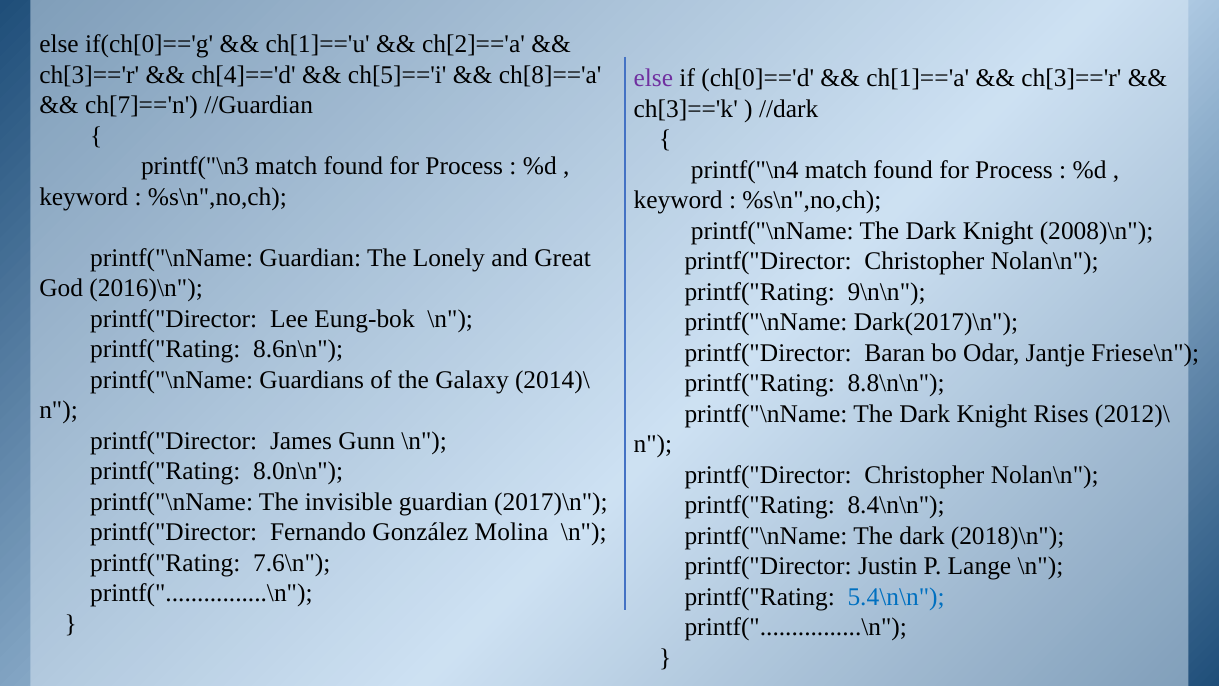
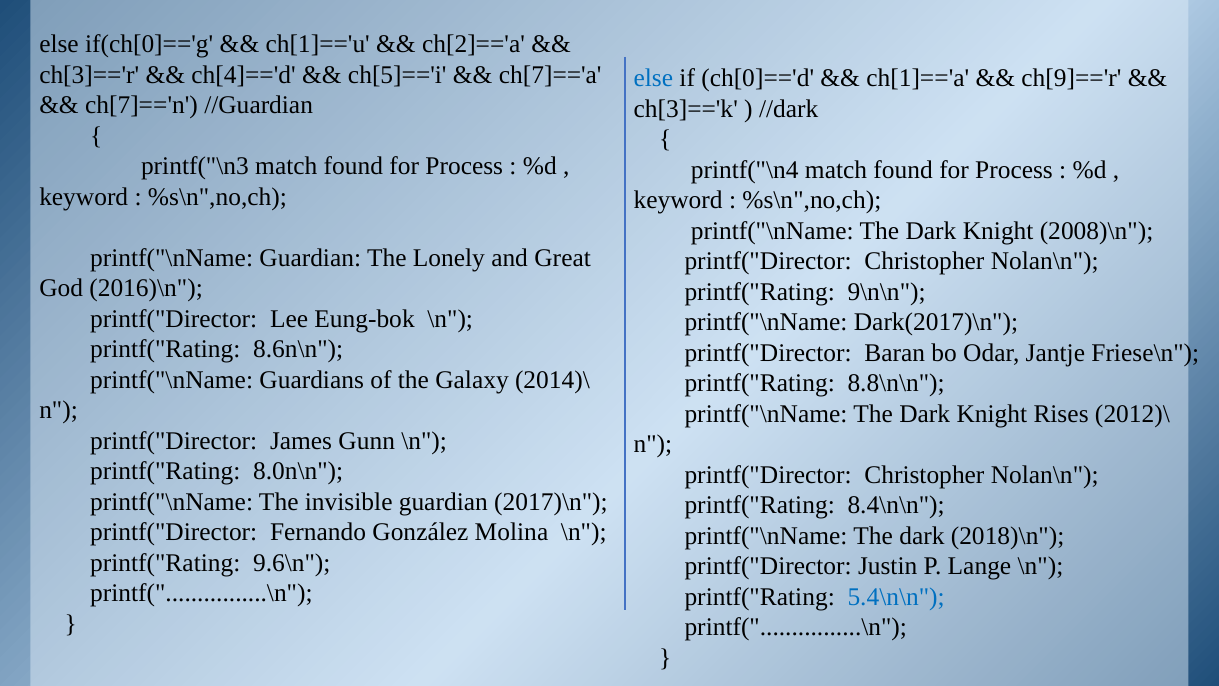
ch[8]=='a: ch[8]=='a -> ch[7]=='a
else at (653, 78) colour: purple -> blue
ch[3]=='r at (1071, 78): ch[3]=='r -> ch[9]=='r
7.6\n: 7.6\n -> 9.6\n
